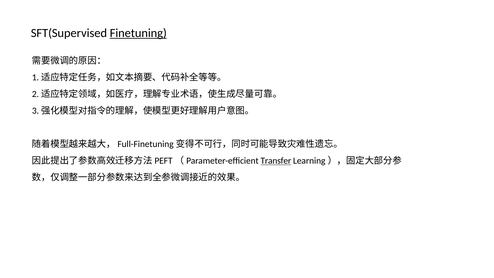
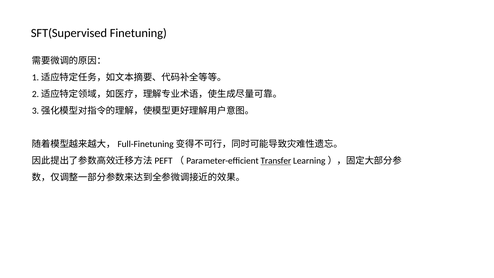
Finetuning underline: present -> none
